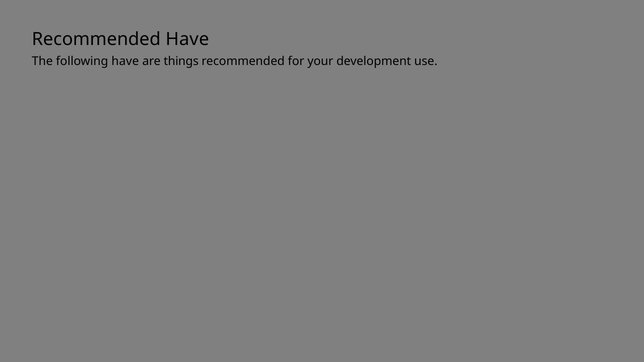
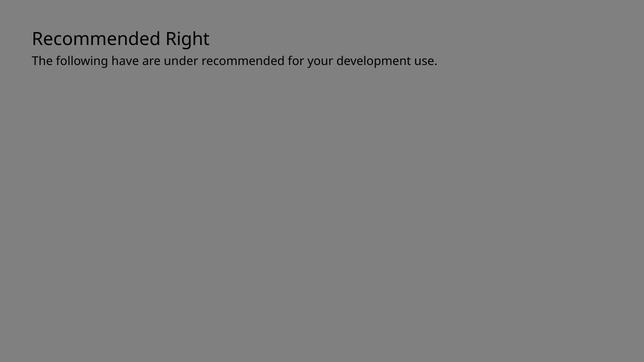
Recommended Have: Have -> Right
things: things -> under
